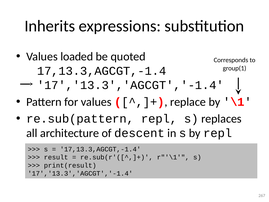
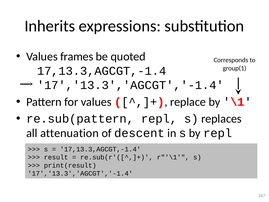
loaded: loaded -> frames
architecture: architecture -> attenuation
